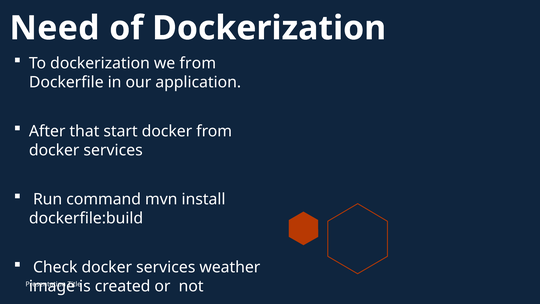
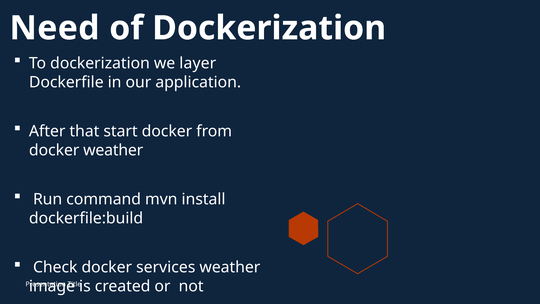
we from: from -> layer
services at (113, 150): services -> weather
